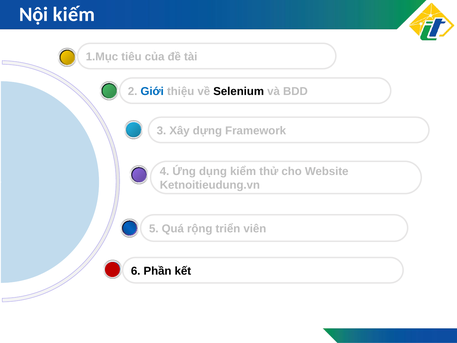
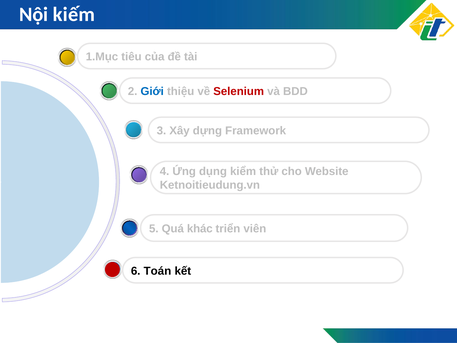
Selenium colour: black -> red
rộng: rộng -> khác
Phần: Phần -> Toán
